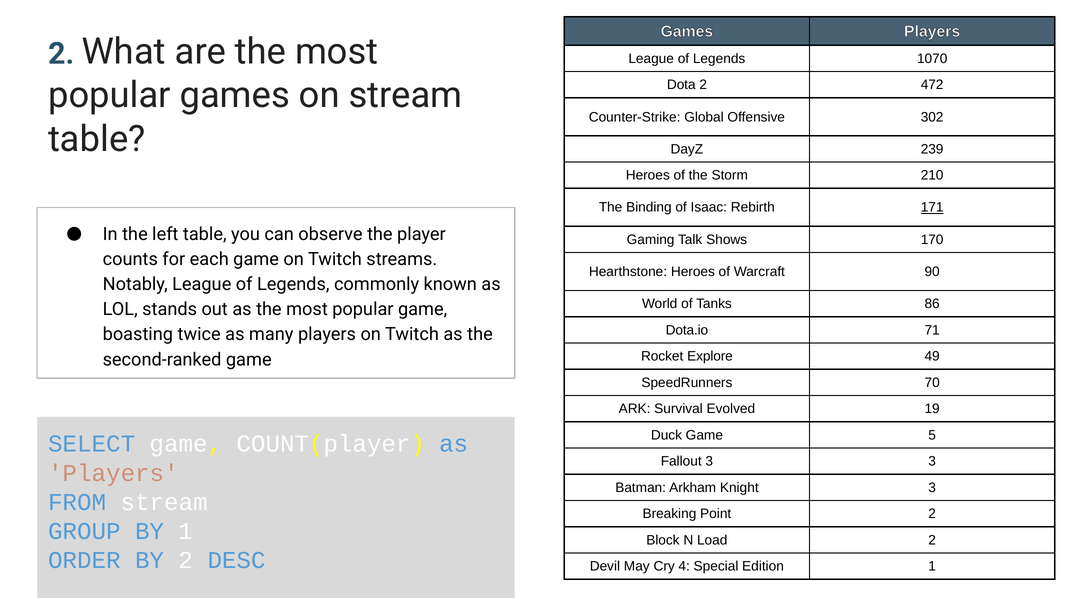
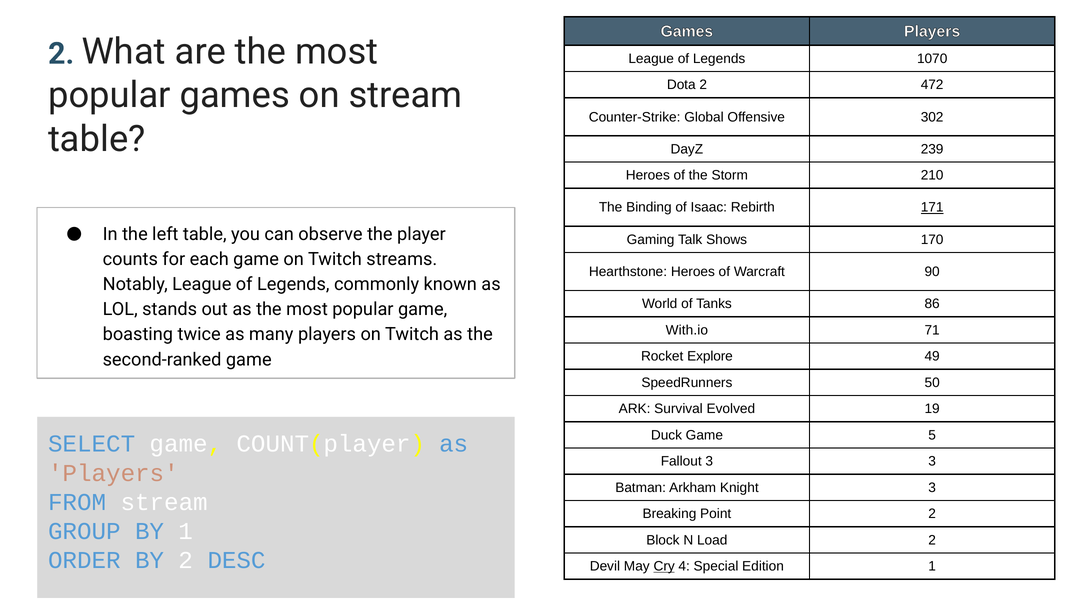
Dota.io: Dota.io -> With.io
70: 70 -> 50
Cry underline: none -> present
